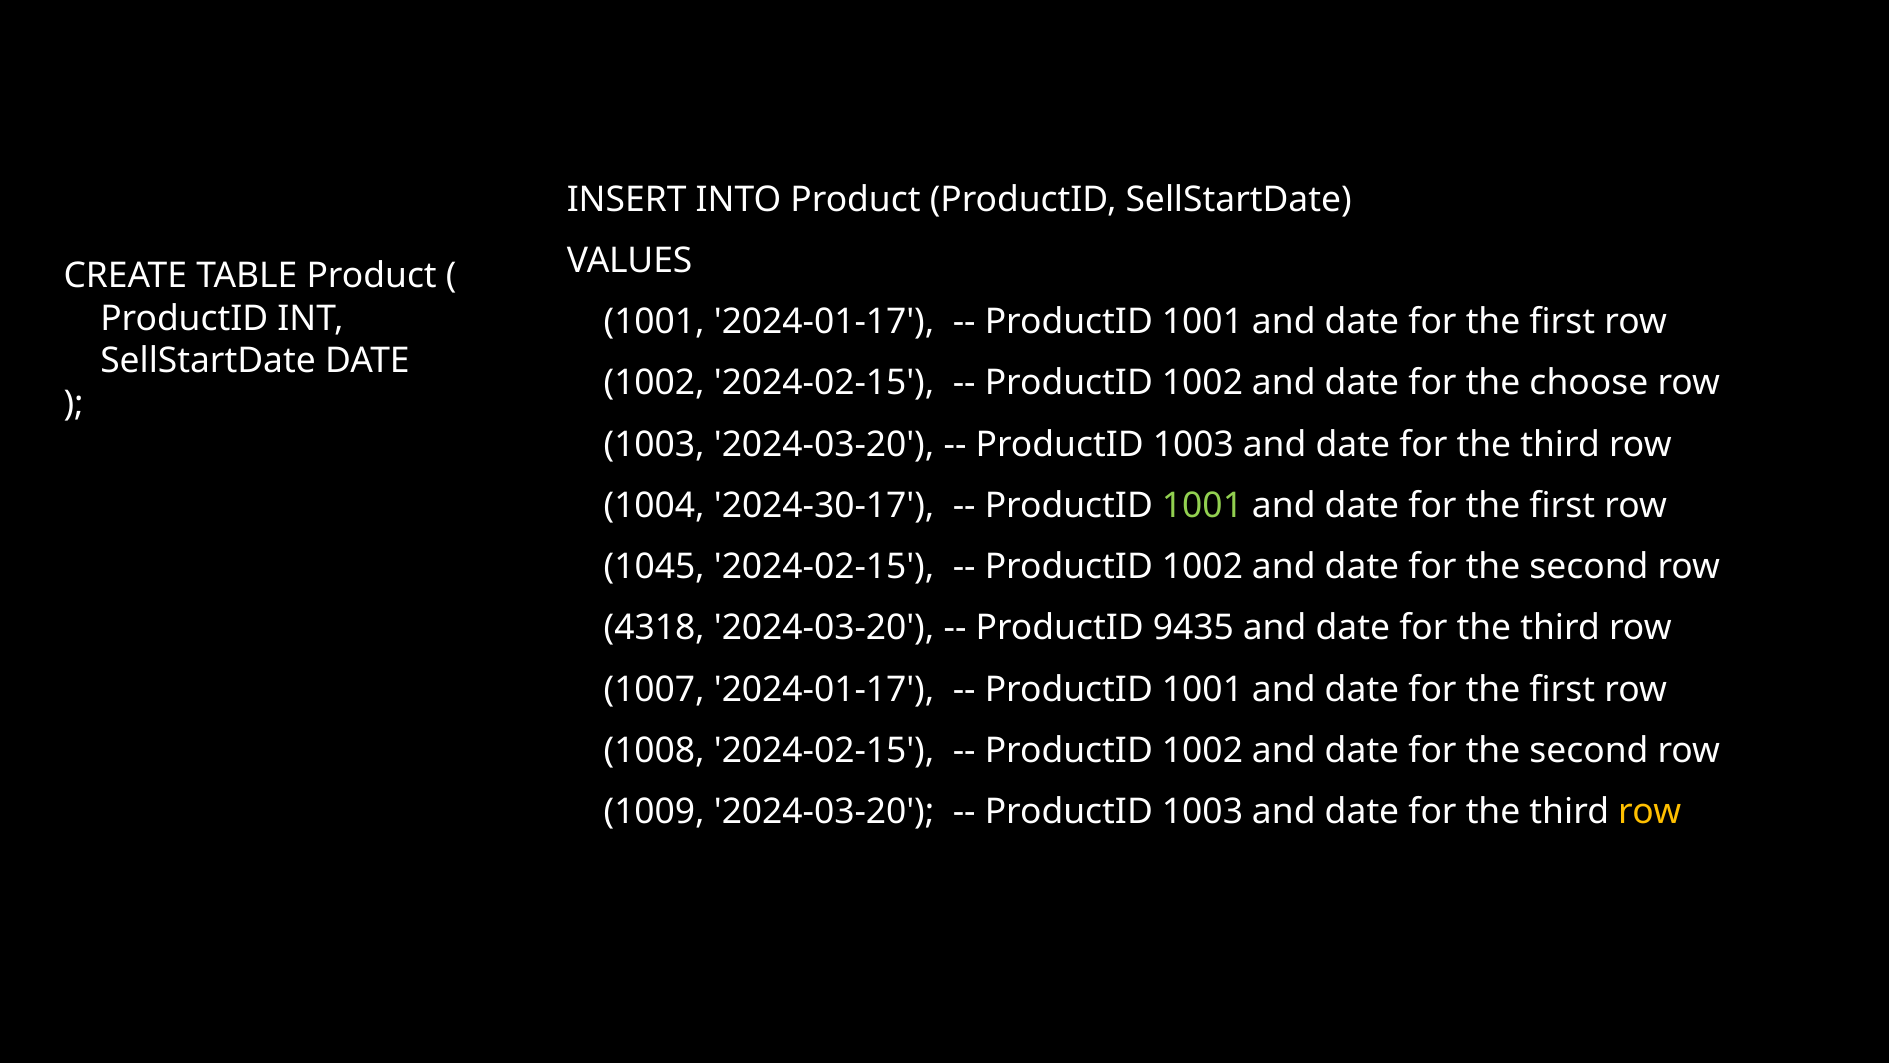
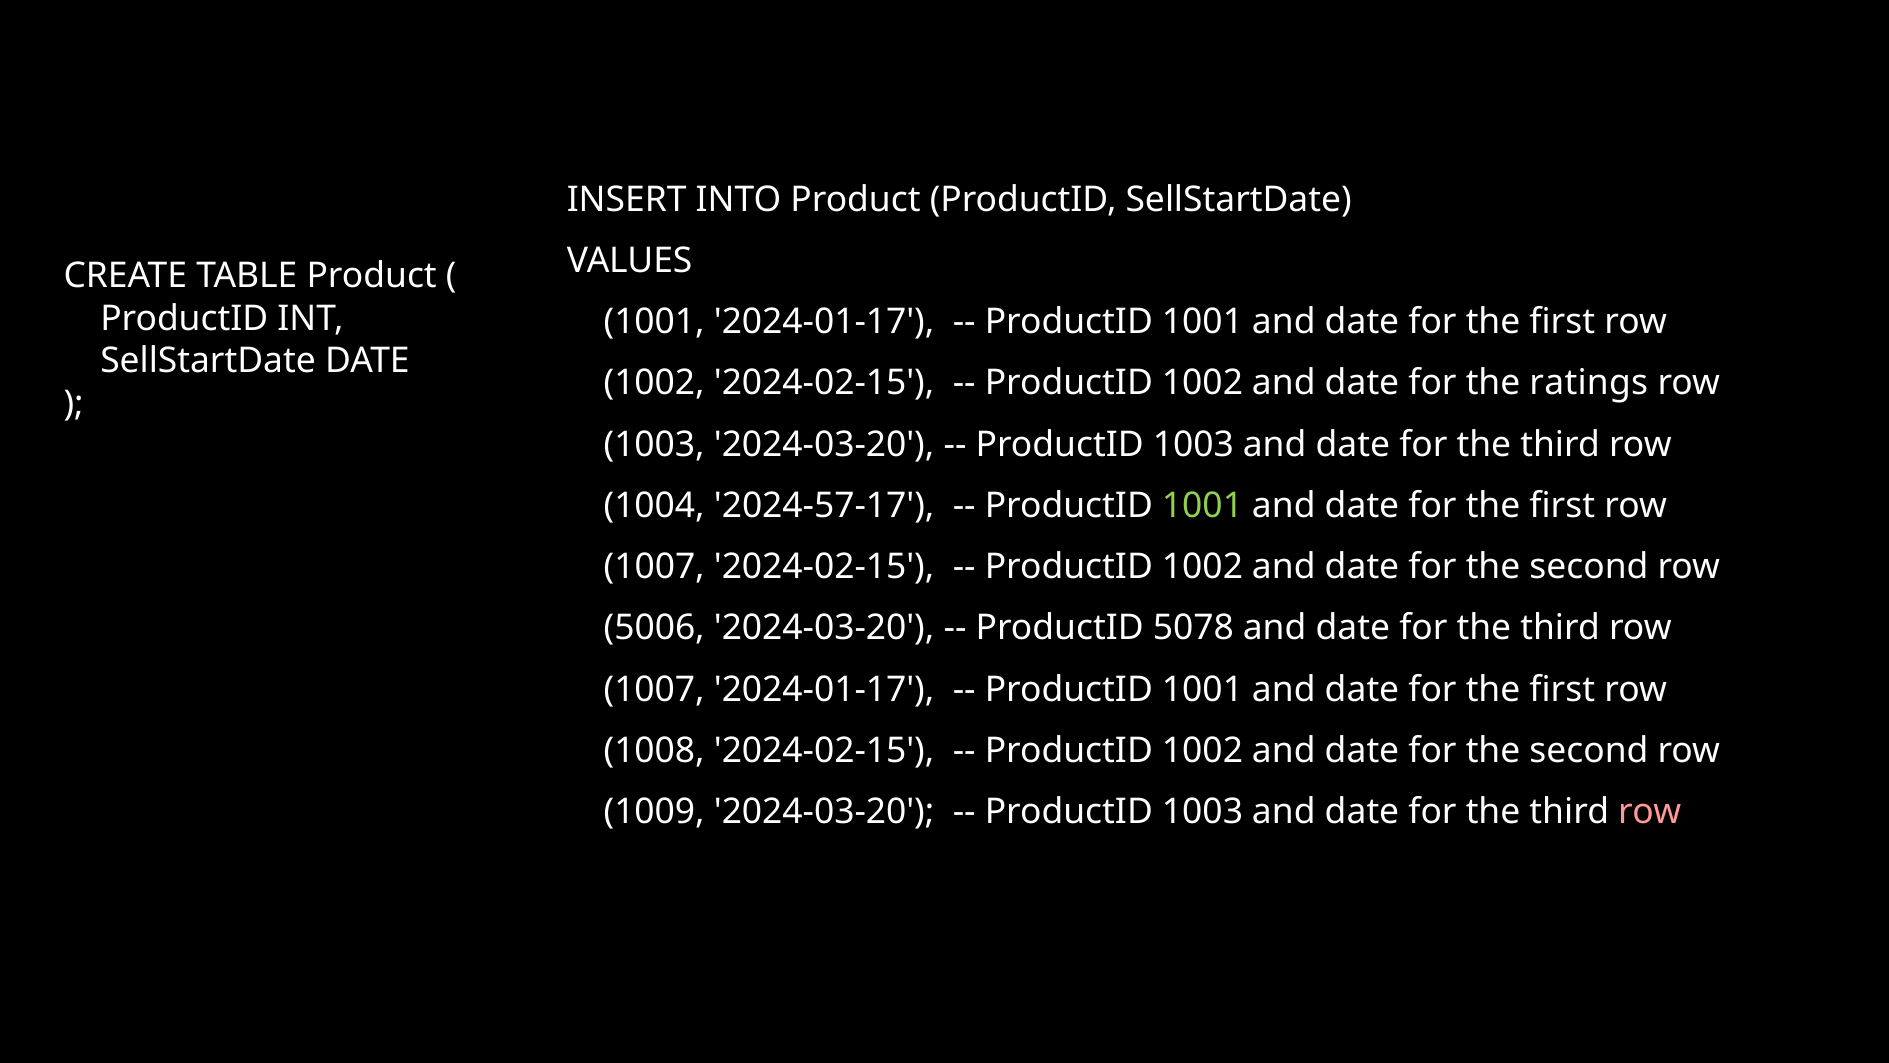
choose: choose -> ratings
2024-30-17: 2024-30-17 -> 2024-57-17
1045 at (654, 567): 1045 -> 1007
4318: 4318 -> 5006
9435: 9435 -> 5078
row at (1650, 811) colour: yellow -> pink
